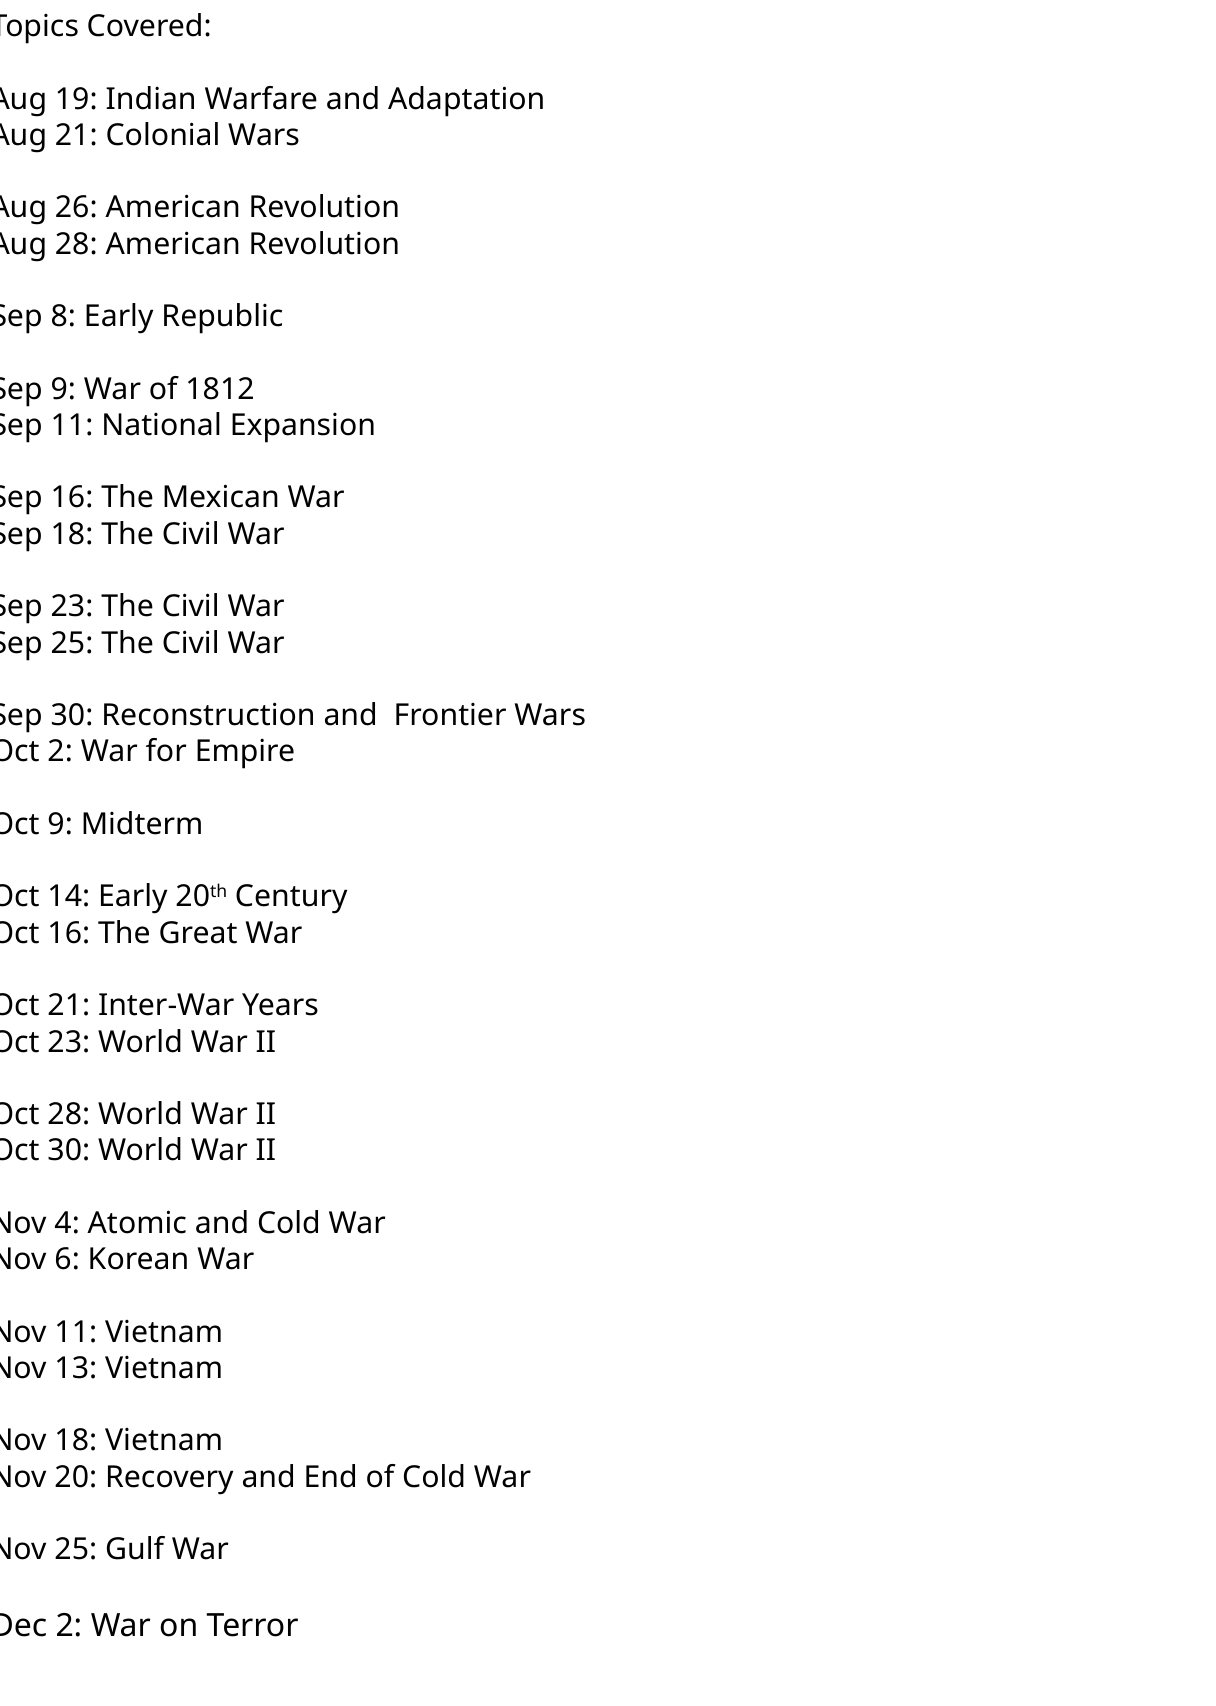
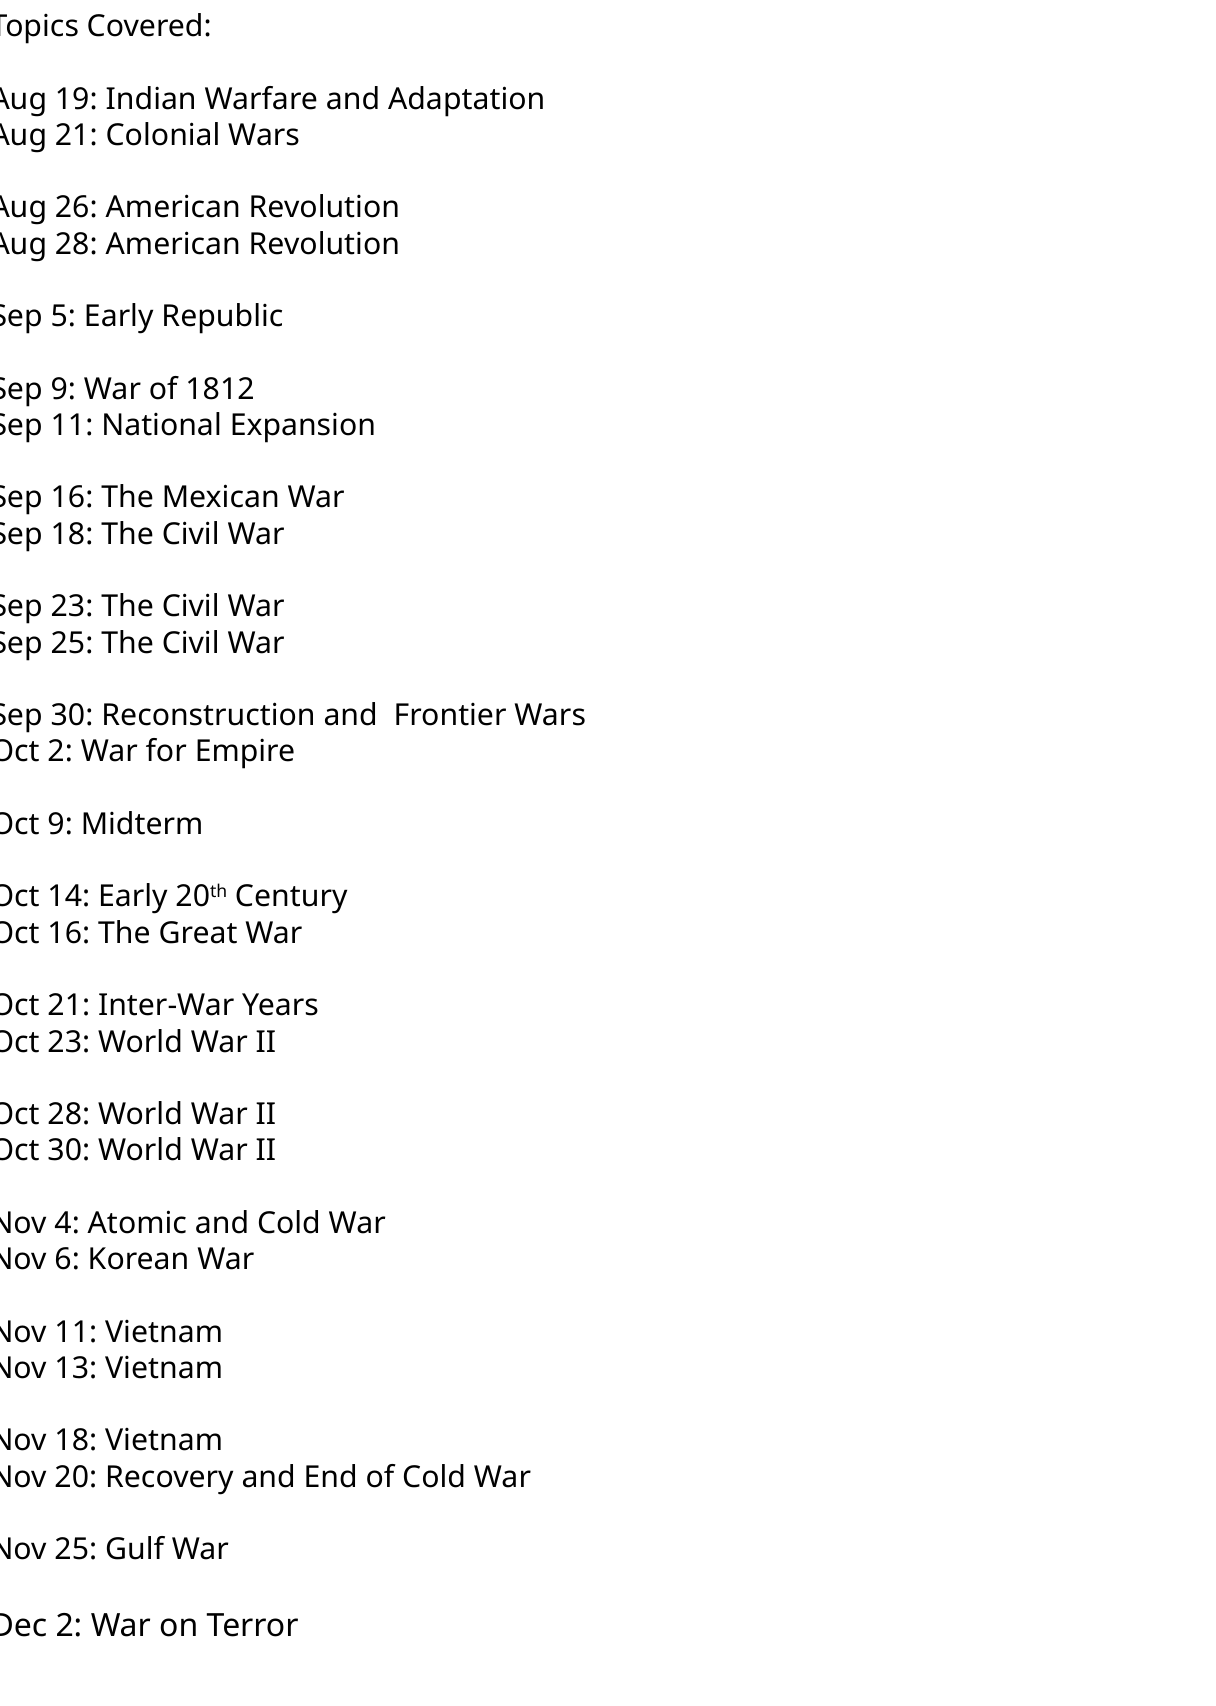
8: 8 -> 5
